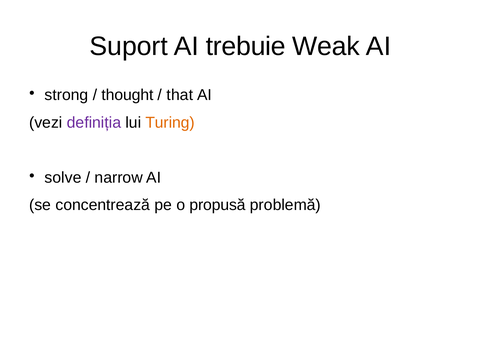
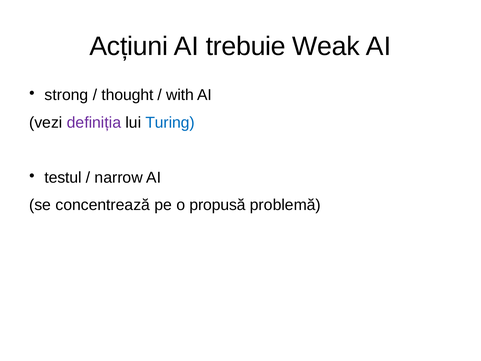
Suport: Suport -> Acțiuni
that: that -> with
Turing colour: orange -> blue
solve: solve -> testul
